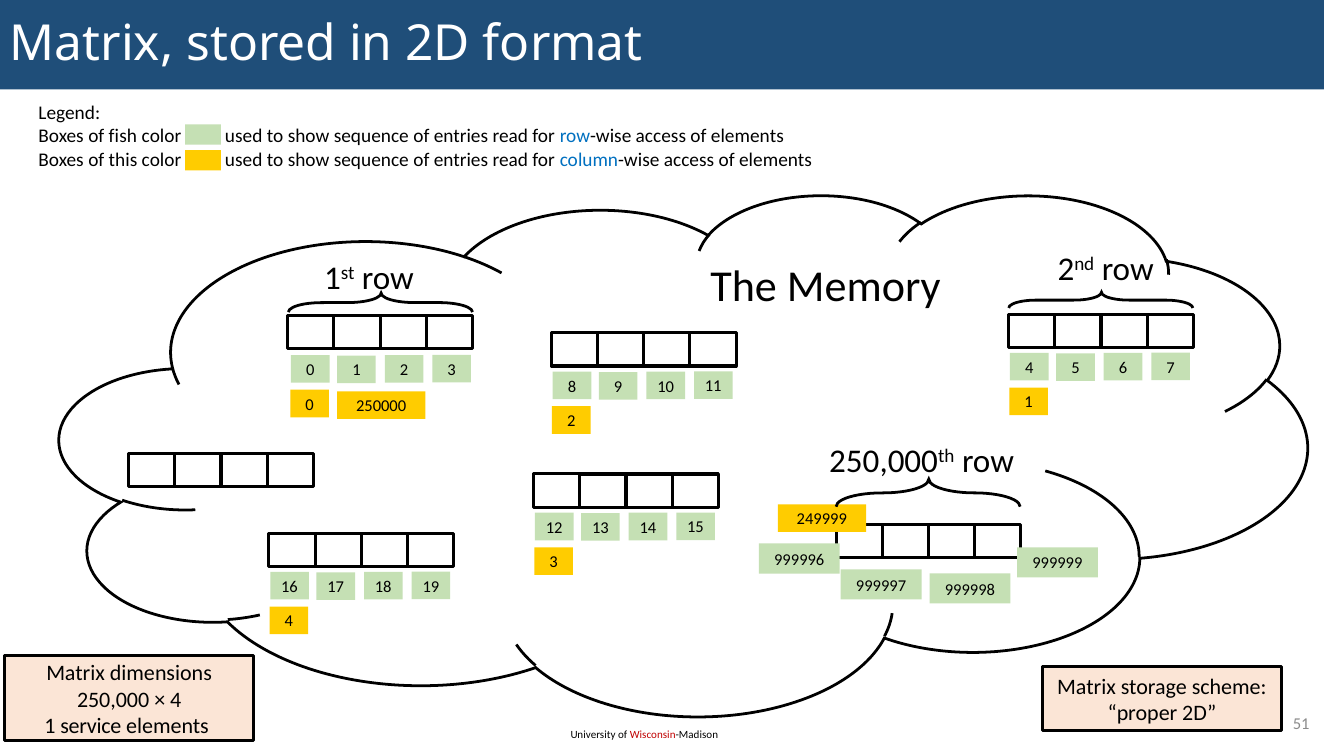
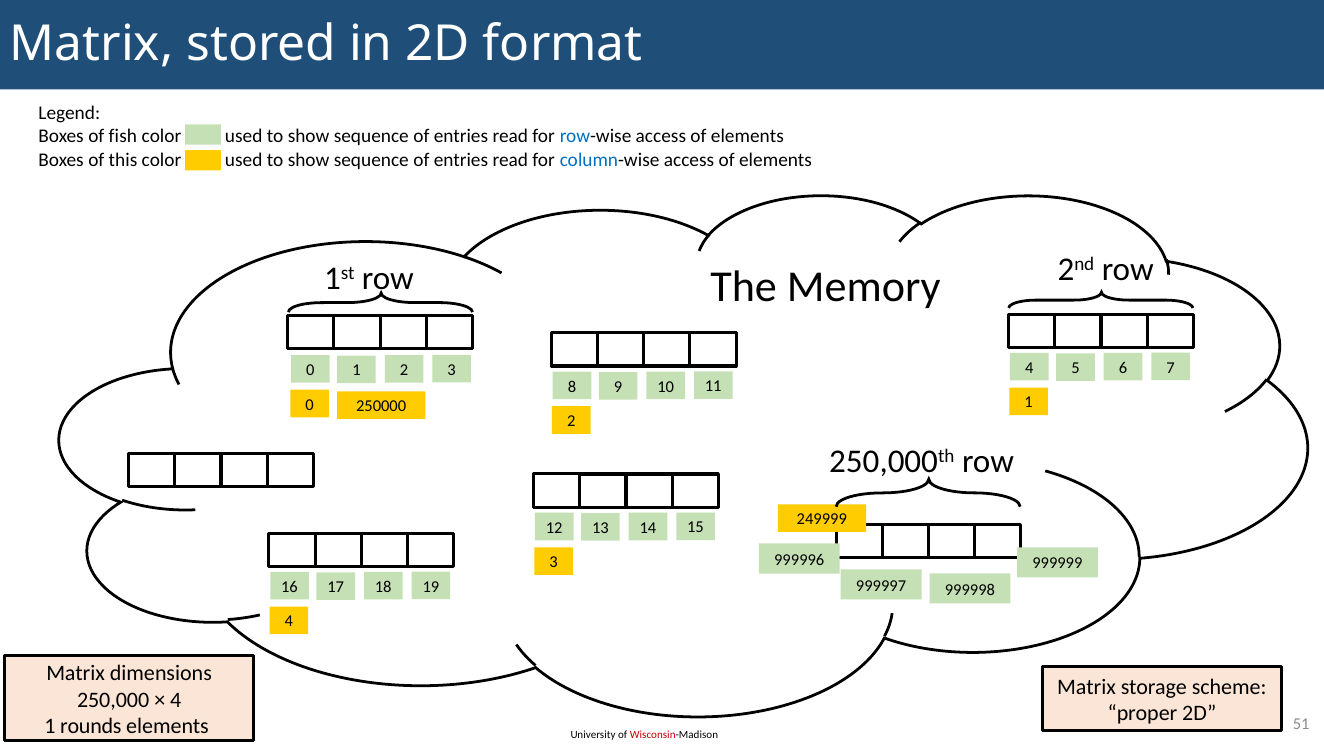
service: service -> rounds
